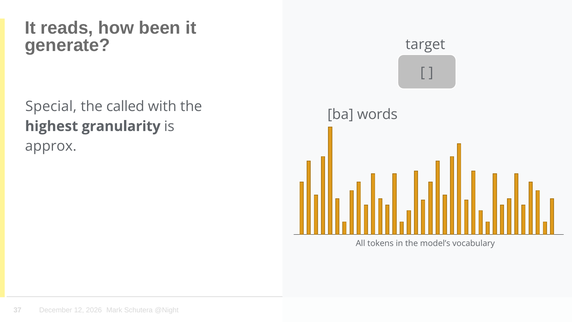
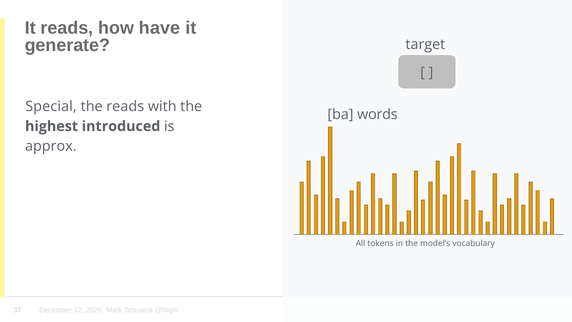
been: been -> have
the called: called -> reads
granularity: granularity -> introduced
